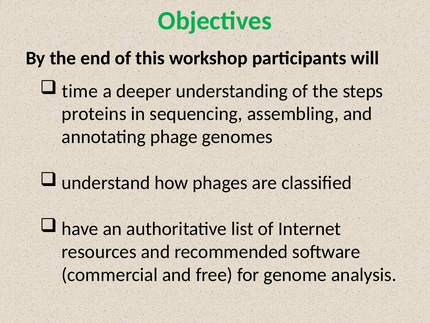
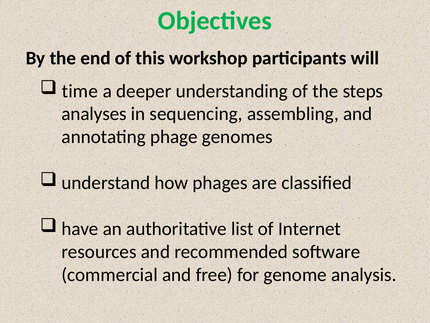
proteins: proteins -> analyses
